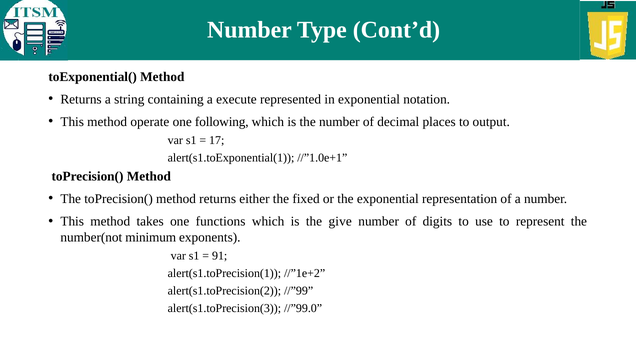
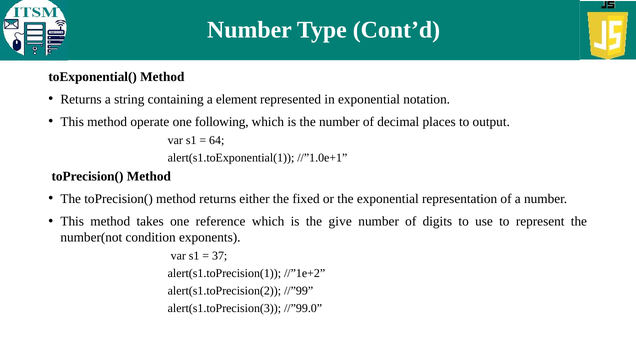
execute: execute -> element
17: 17 -> 64
functions: functions -> reference
minimum: minimum -> condition
91: 91 -> 37
